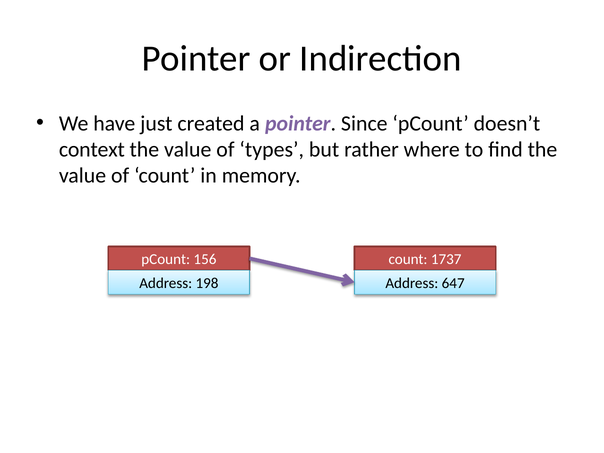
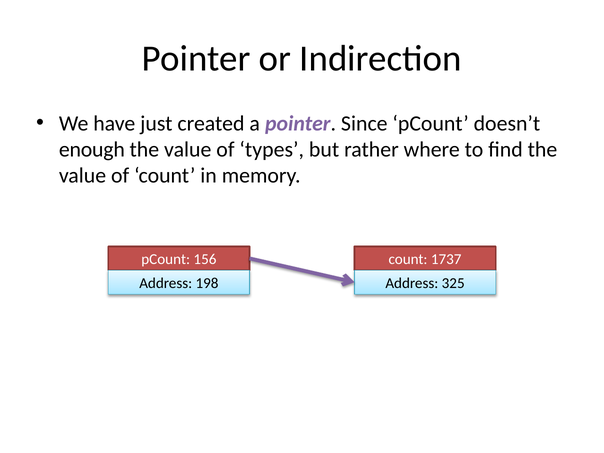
context: context -> enough
647: 647 -> 325
